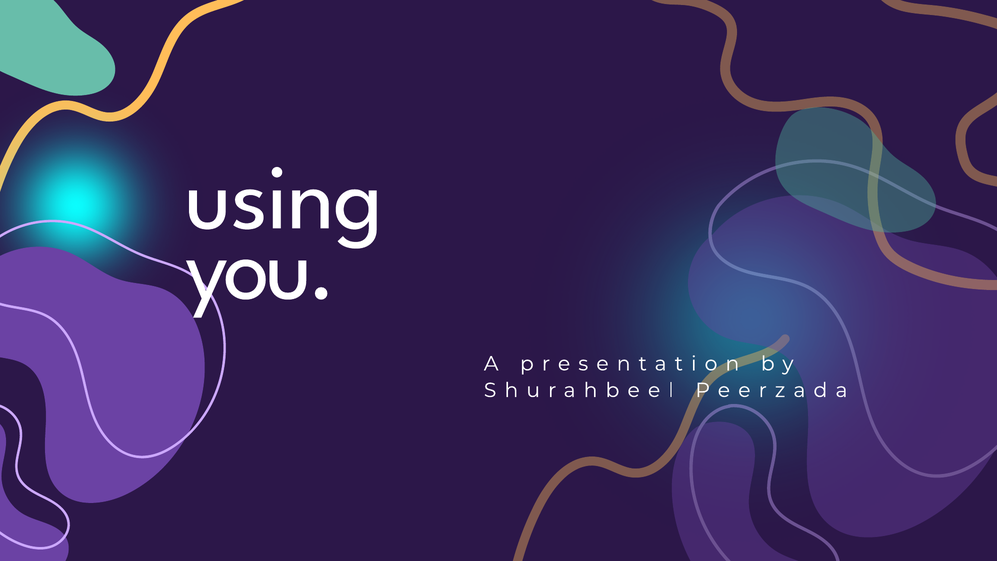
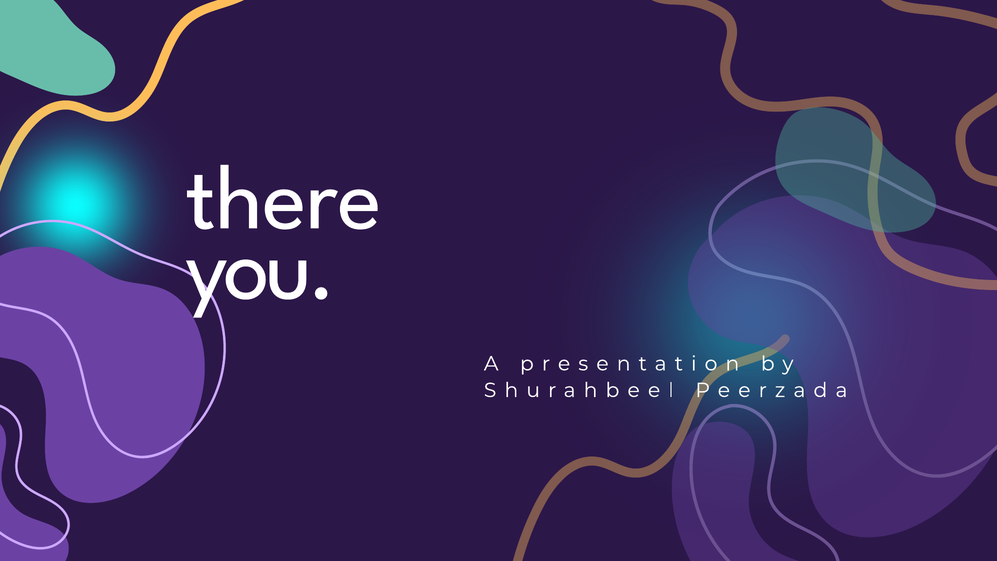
using: using -> there
